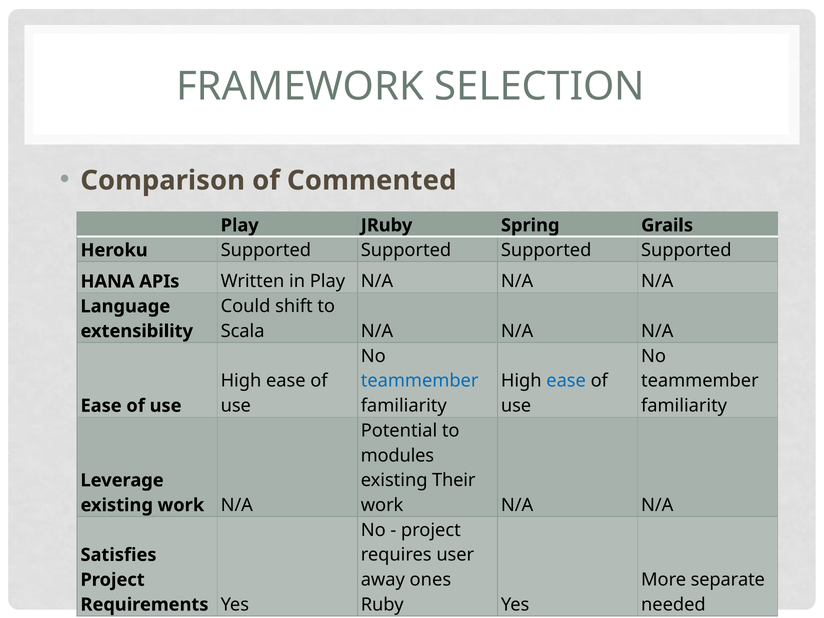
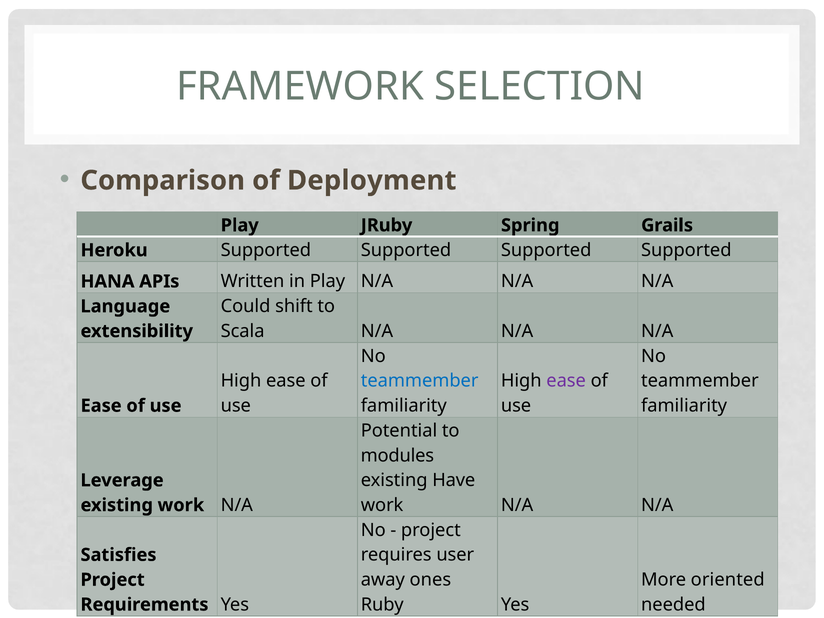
Commented: Commented -> Deployment
ease at (566, 381) colour: blue -> purple
Their: Their -> Have
separate: separate -> oriented
